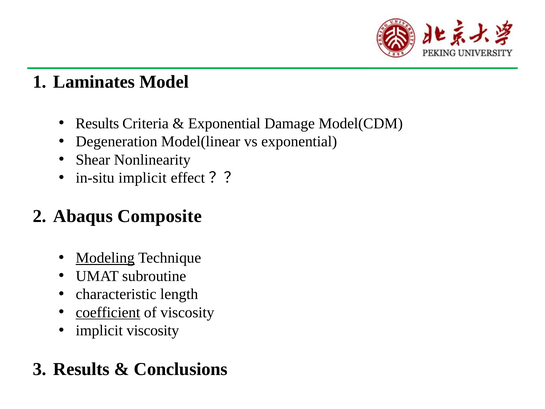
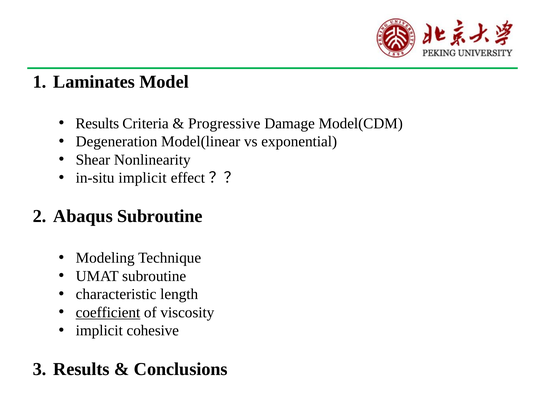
Exponential at (224, 123): Exponential -> Progressive
Abaqus Composite: Composite -> Subroutine
Modeling underline: present -> none
implicit viscosity: viscosity -> cohesive
